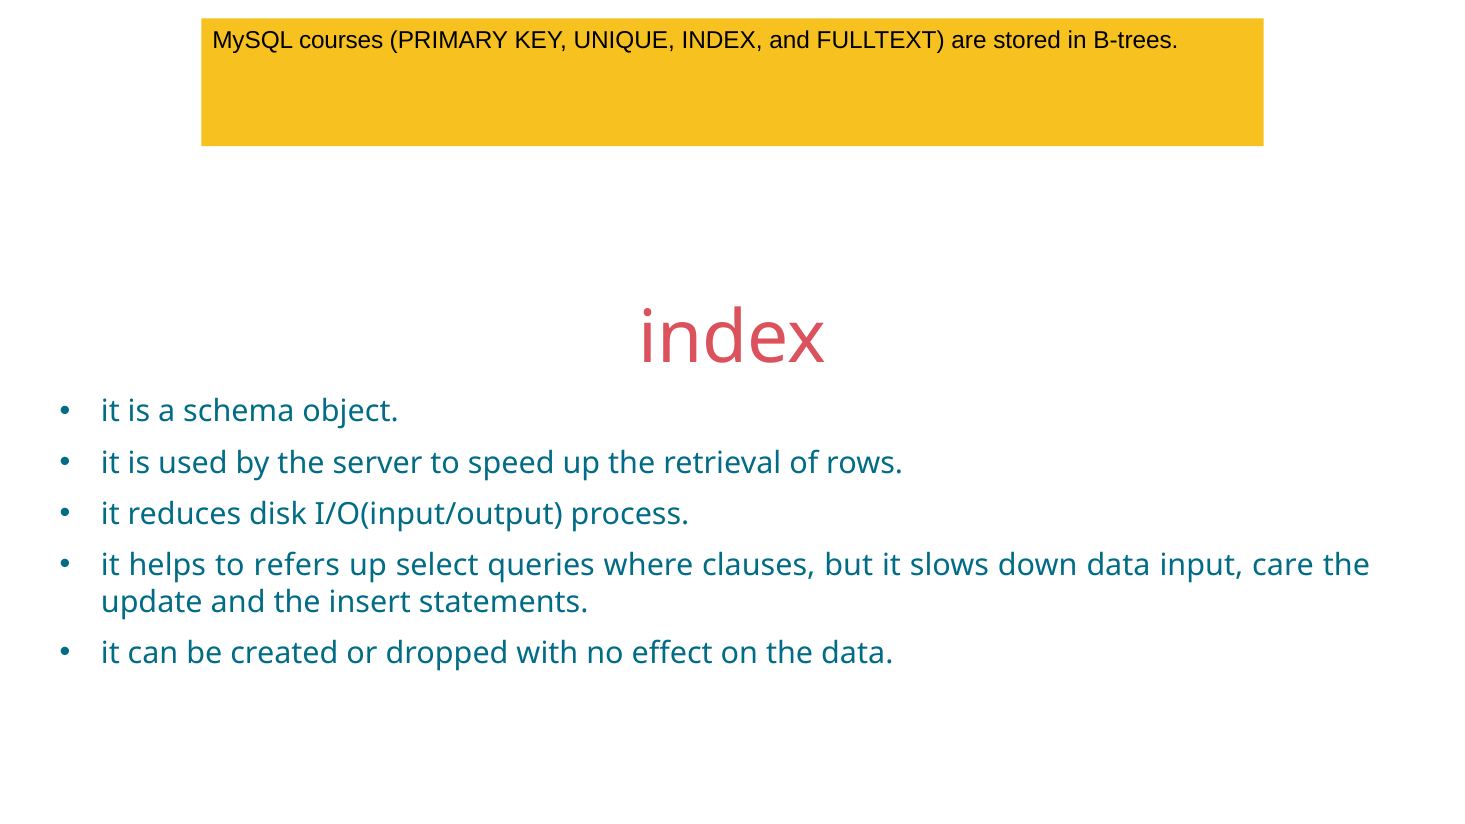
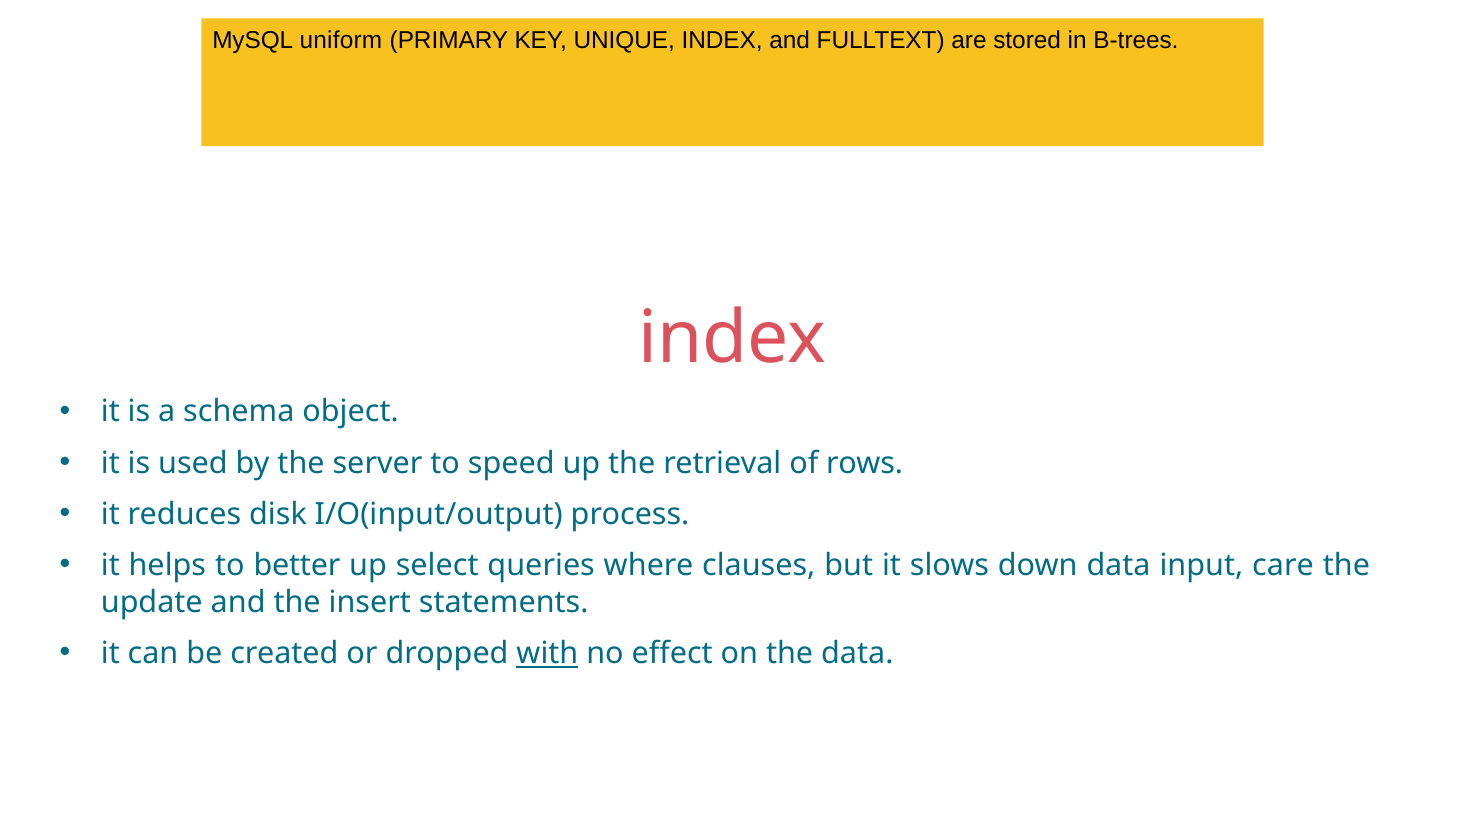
courses: courses -> uniform
refers: refers -> better
with underline: none -> present
